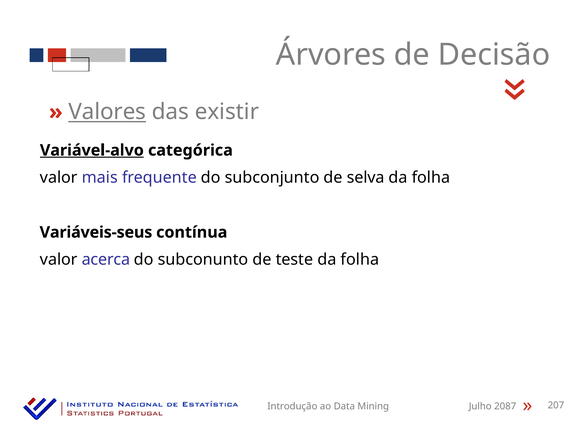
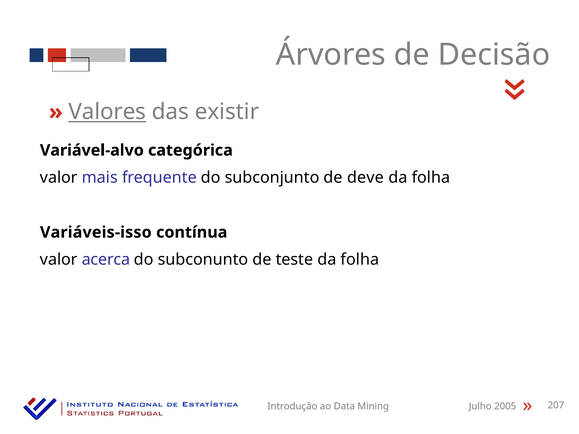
Variável-alvo underline: present -> none
selva: selva -> deve
Variáveis-seus: Variáveis-seus -> Variáveis-isso
2087: 2087 -> 2005
